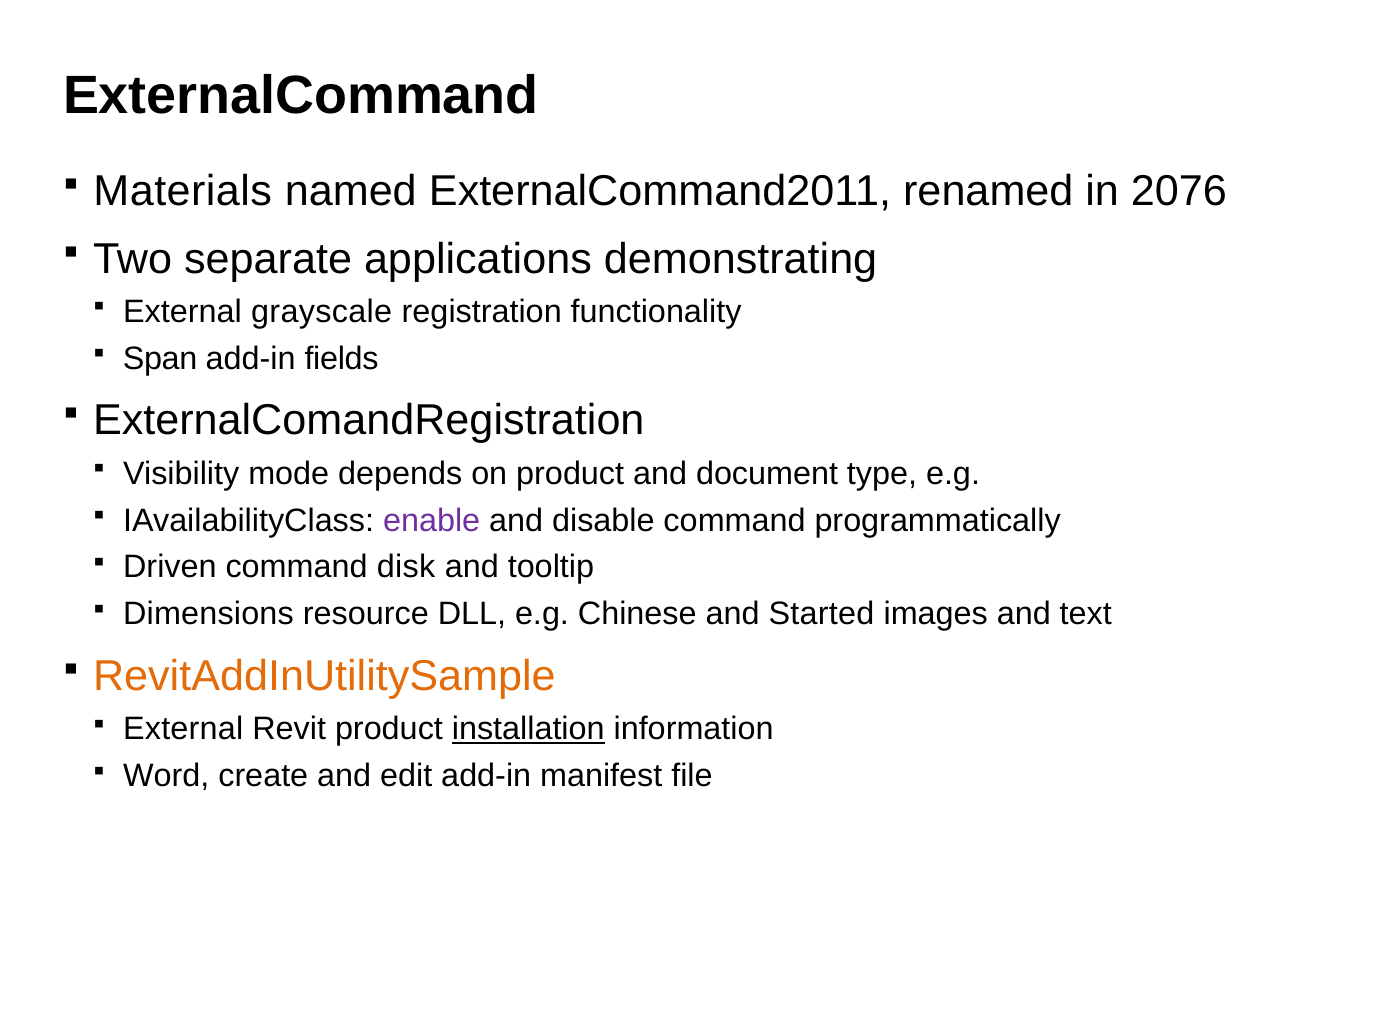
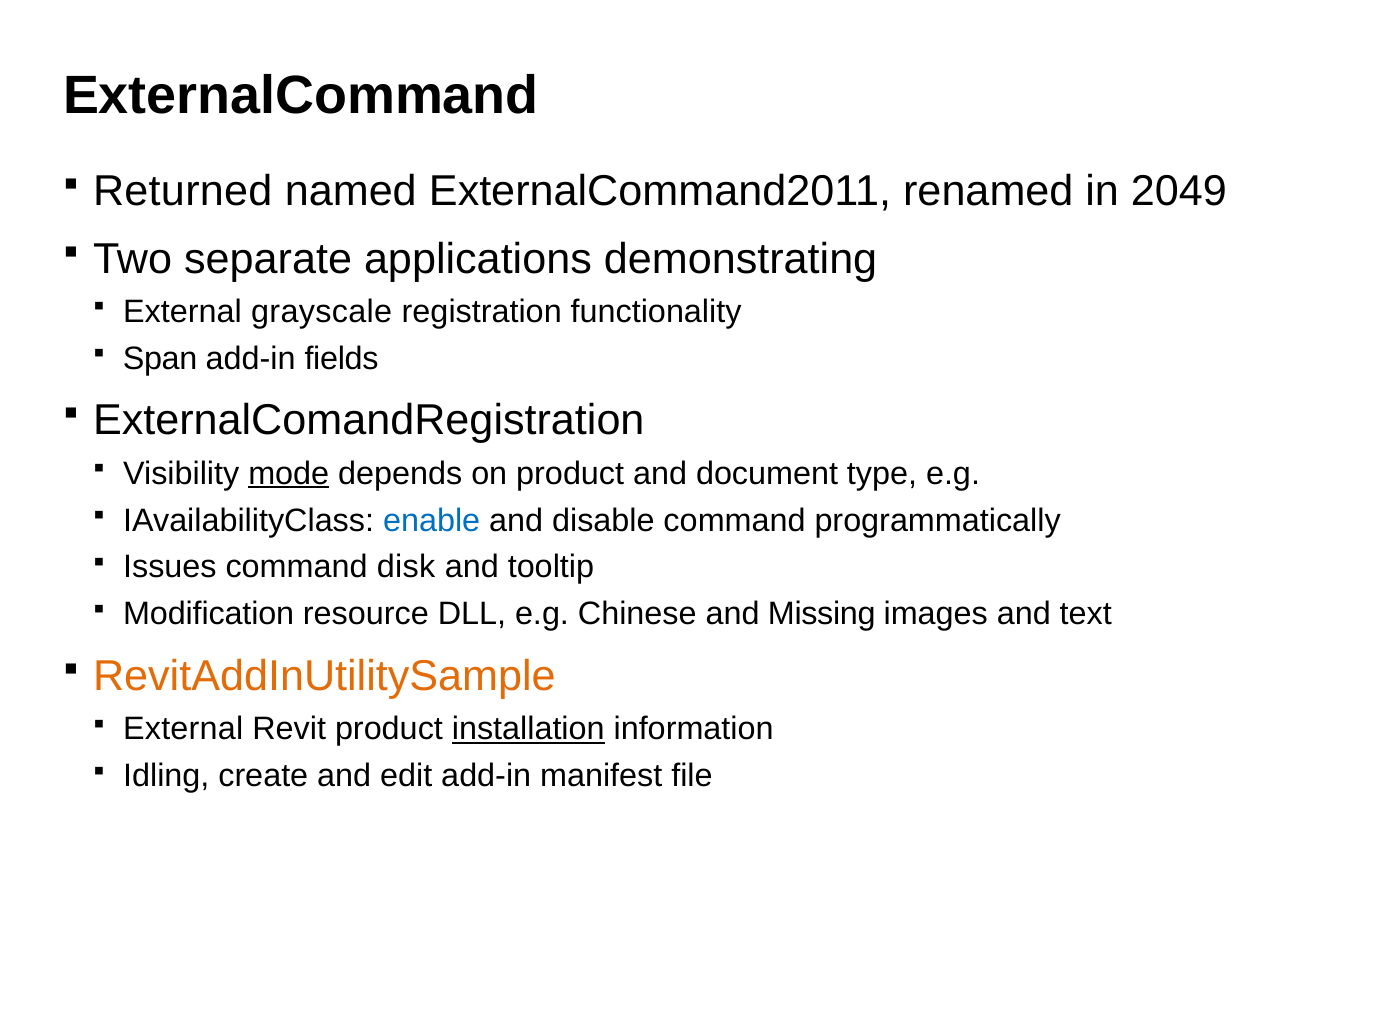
Materials: Materials -> Returned
2076: 2076 -> 2049
mode underline: none -> present
enable colour: purple -> blue
Driven: Driven -> Issues
Dimensions: Dimensions -> Modification
Started: Started -> Missing
Word: Word -> Idling
